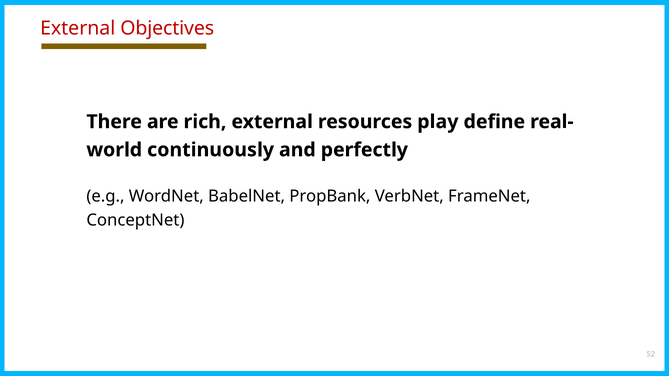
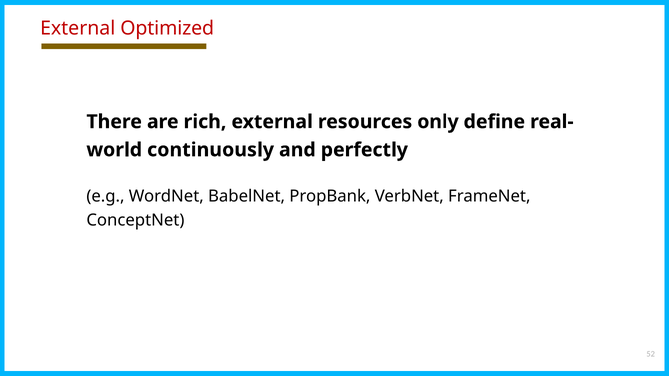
Objectives: Objectives -> Optimized
play: play -> only
